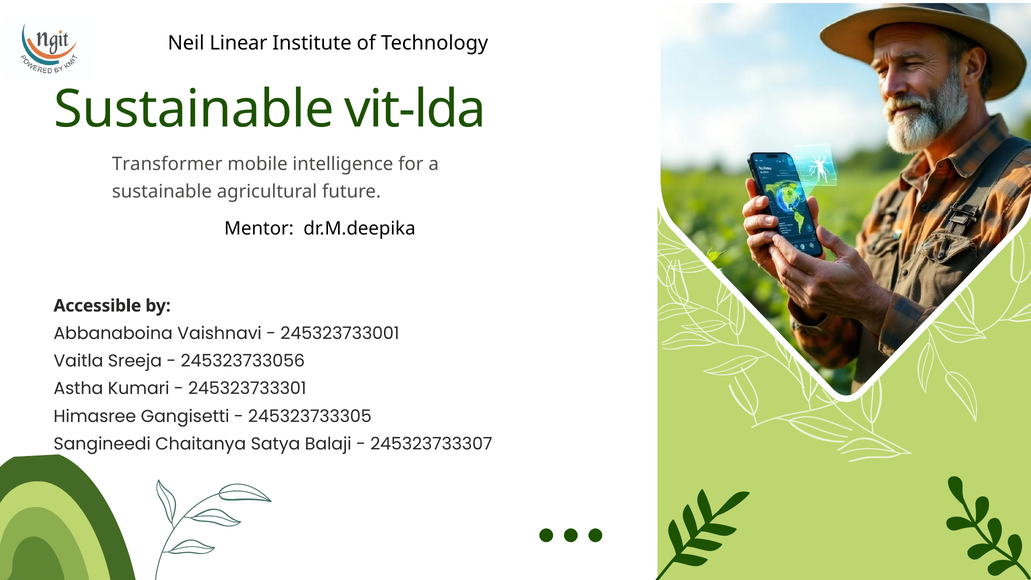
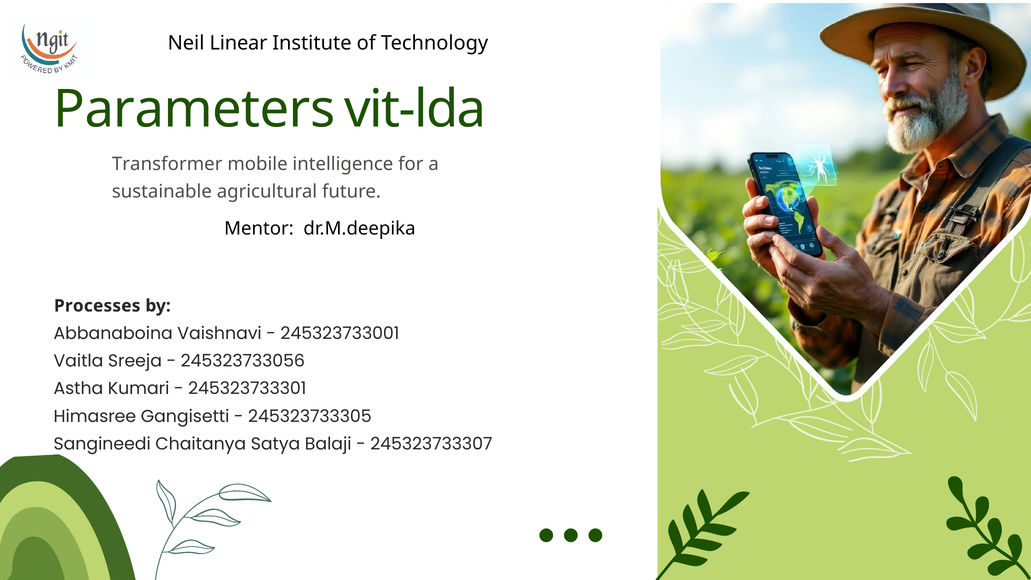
Sustainable at (194, 109): Sustainable -> Parameters
Accessible: Accessible -> Processes
